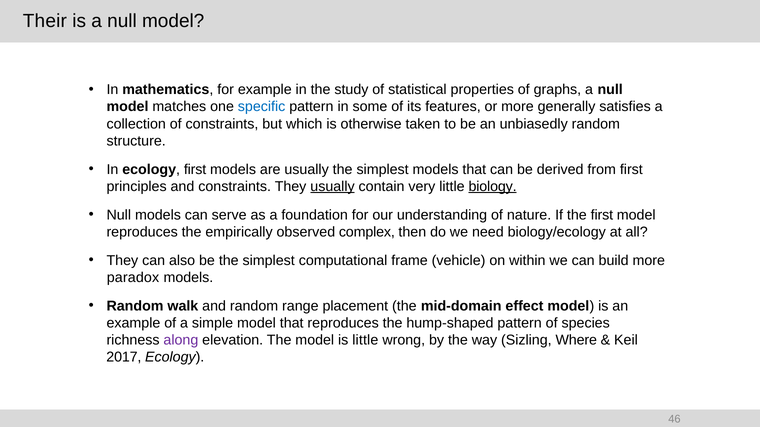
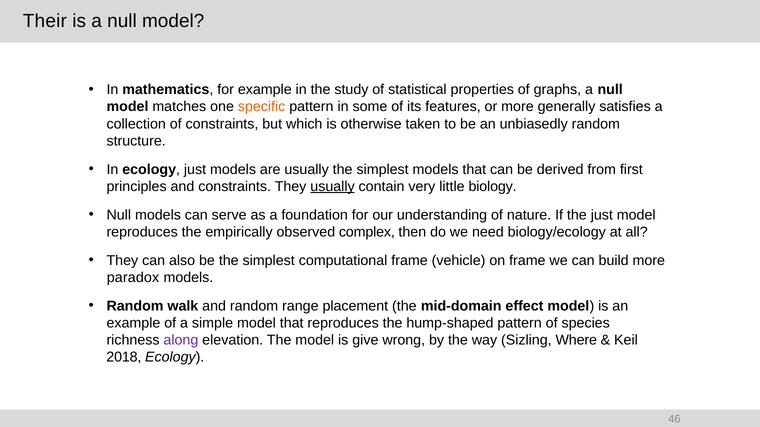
specific colour: blue -> orange
ecology first: first -> just
biology underline: present -> none
the first: first -> just
on within: within -> frame
is little: little -> give
2017: 2017 -> 2018
